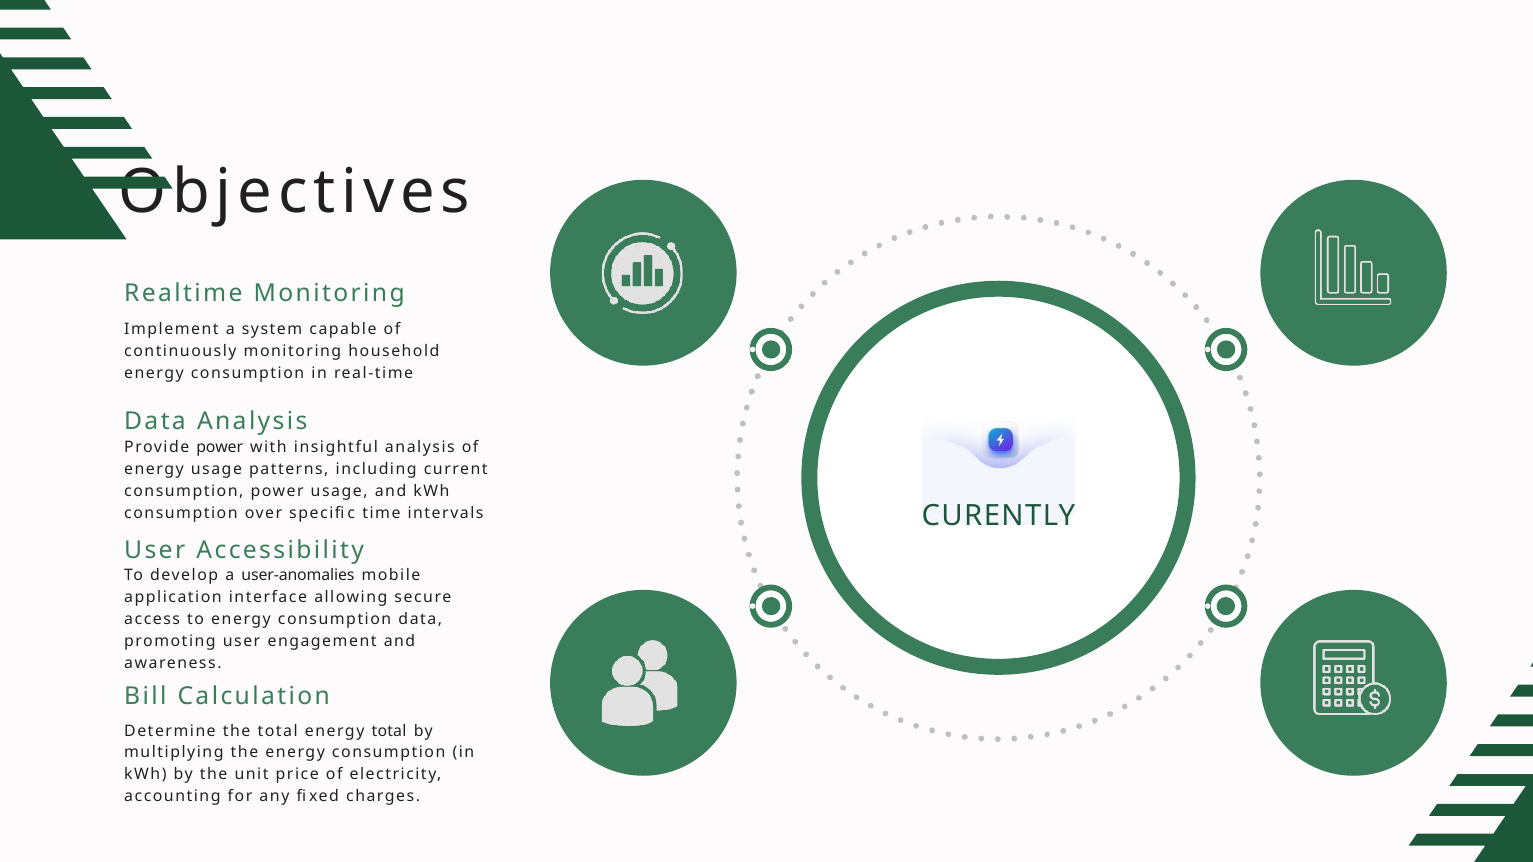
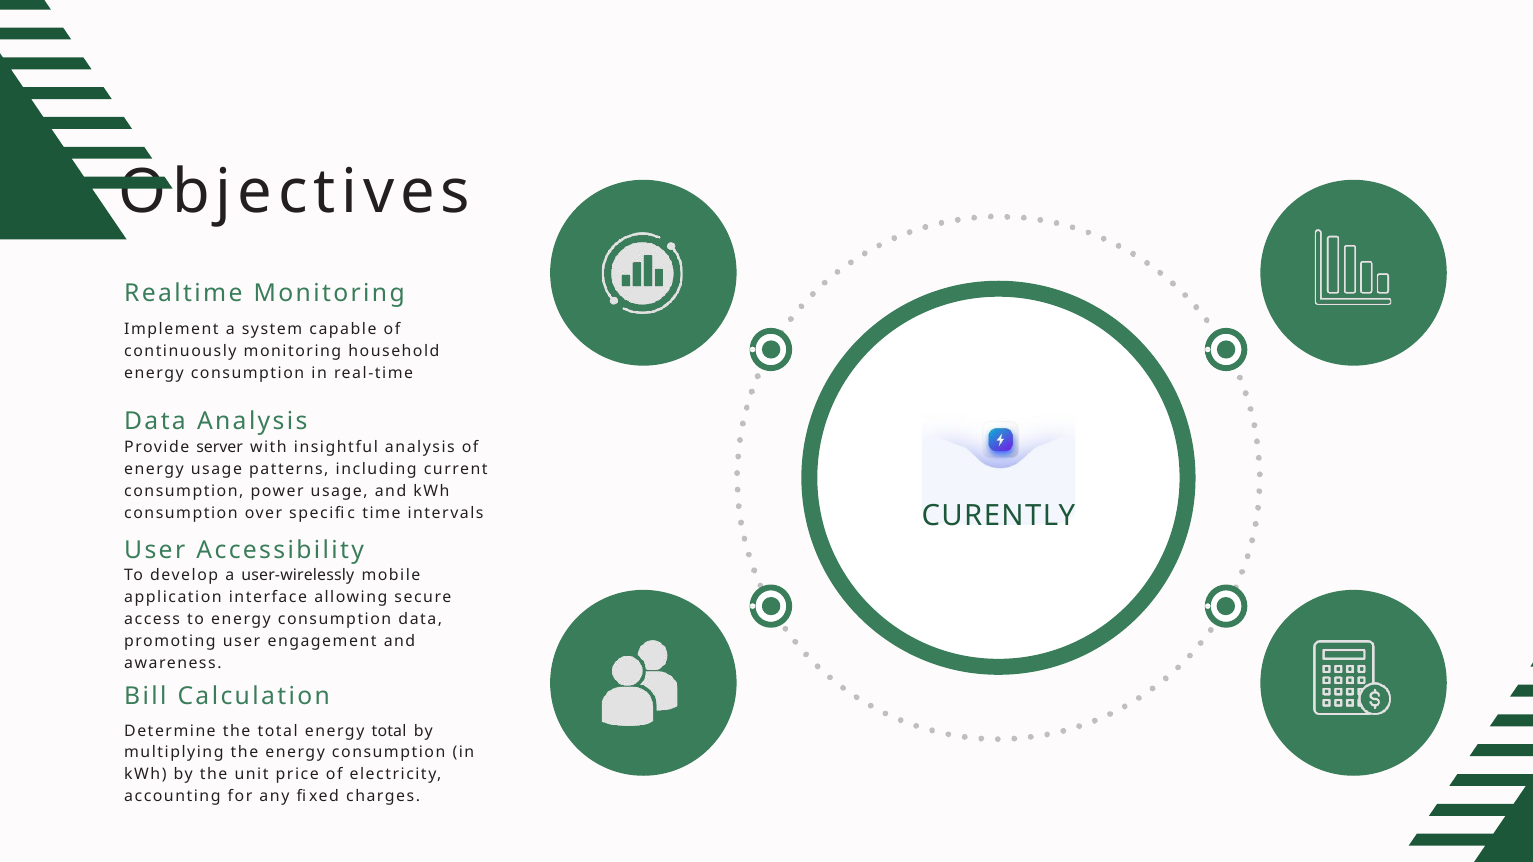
Provide power: power -> server
user-anomalies: user-anomalies -> user-wirelessly
